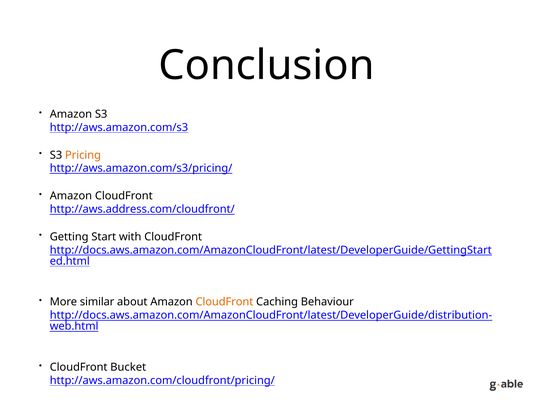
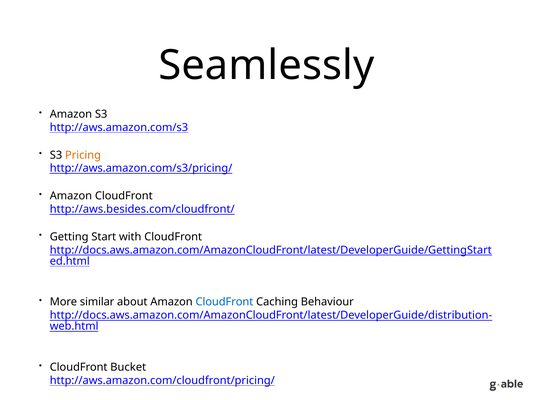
Conclusion: Conclusion -> Seamlessly
http://aws.address.com/cloudfront/: http://aws.address.com/cloudfront/ -> http://aws.besides.com/cloudfront/
CloudFront at (224, 302) colour: orange -> blue
